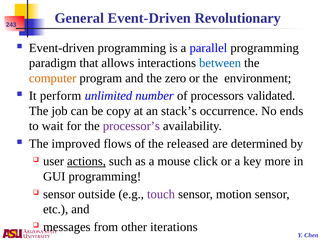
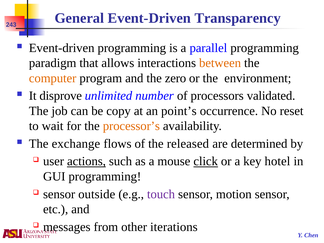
Revolutionary: Revolutionary -> Transparency
between colour: blue -> orange
perform: perform -> disprove
stack’s: stack’s -> point’s
ends: ends -> reset
processor’s colour: purple -> orange
improved: improved -> exchange
click underline: none -> present
more: more -> hotel
